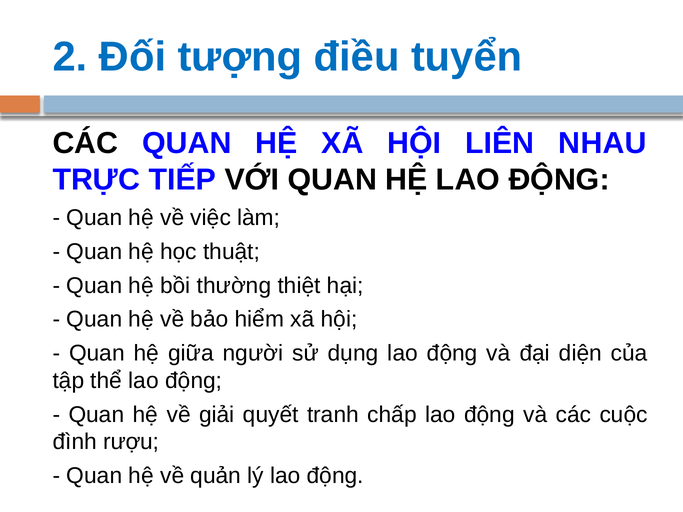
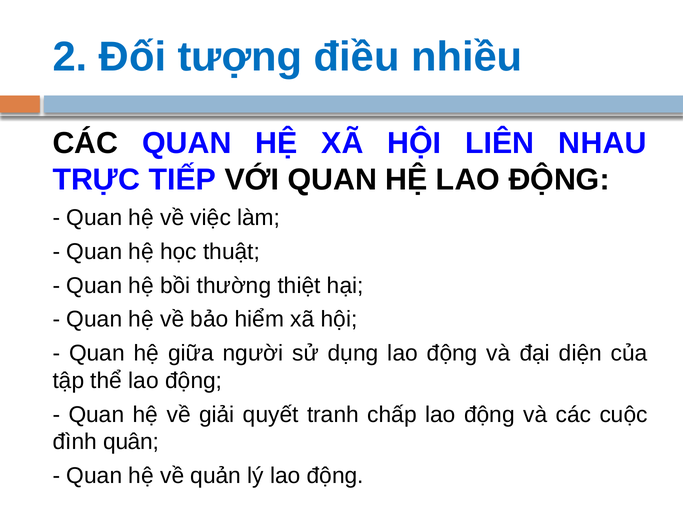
tuyển: tuyển -> nhiều
rượu: rượu -> quân
